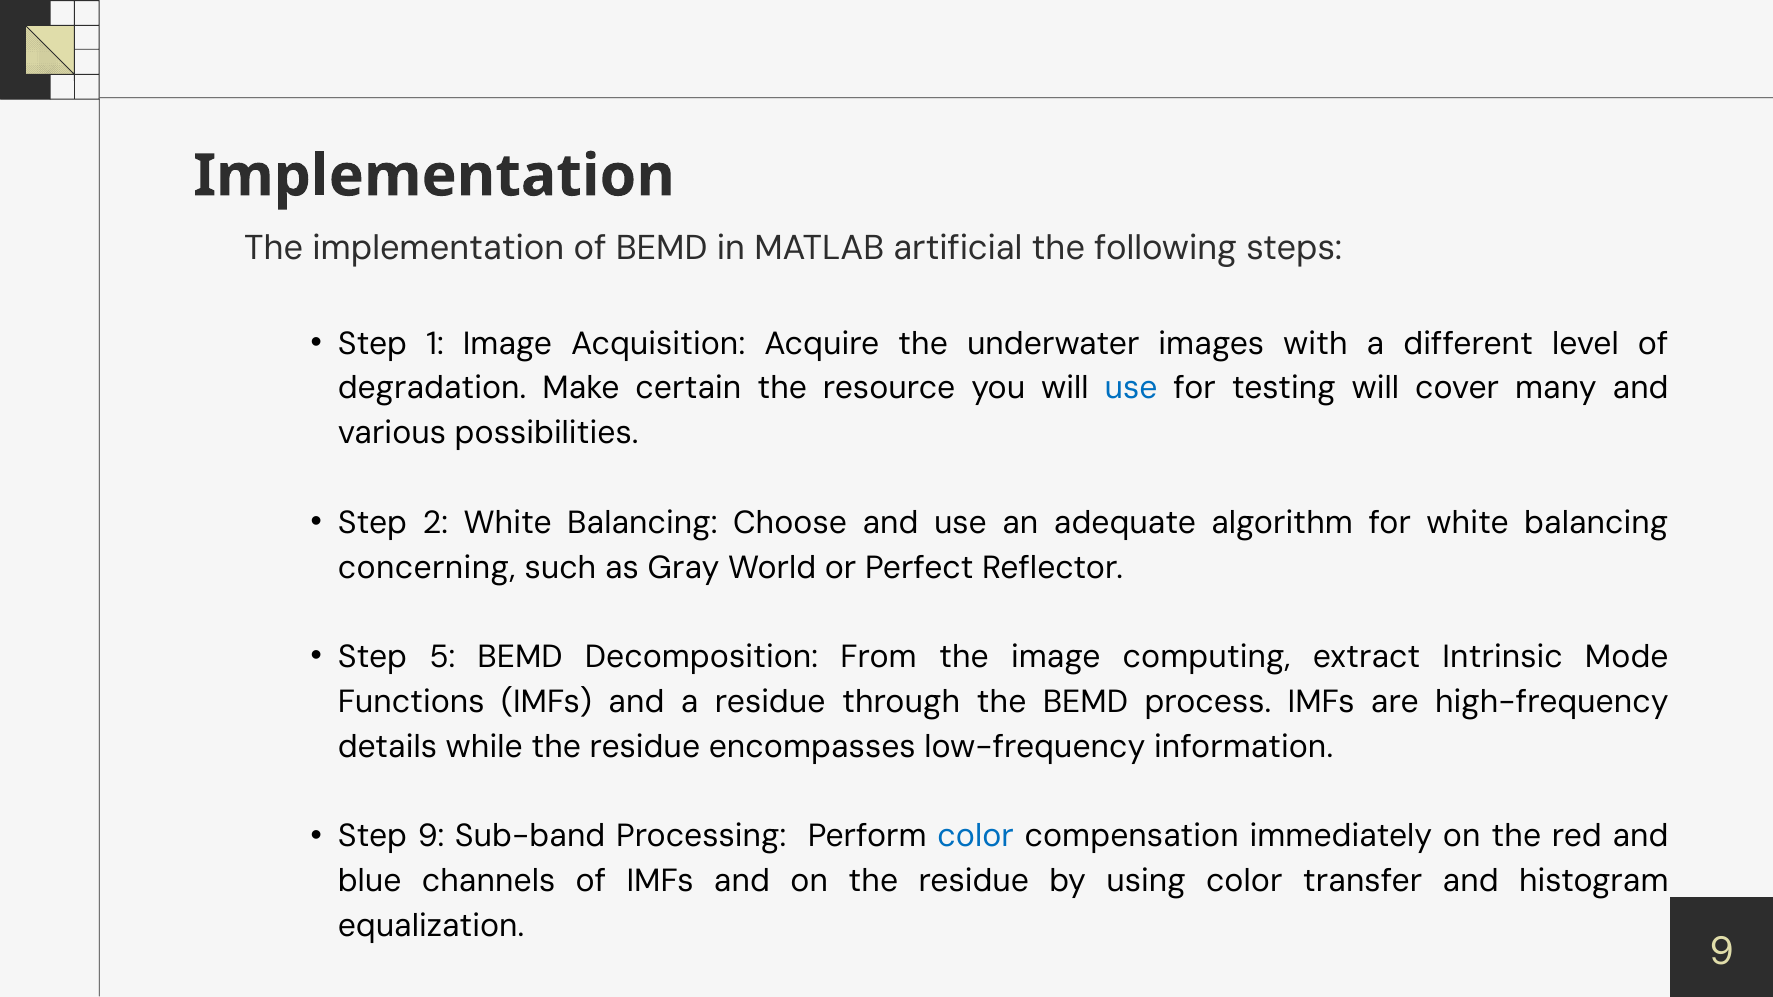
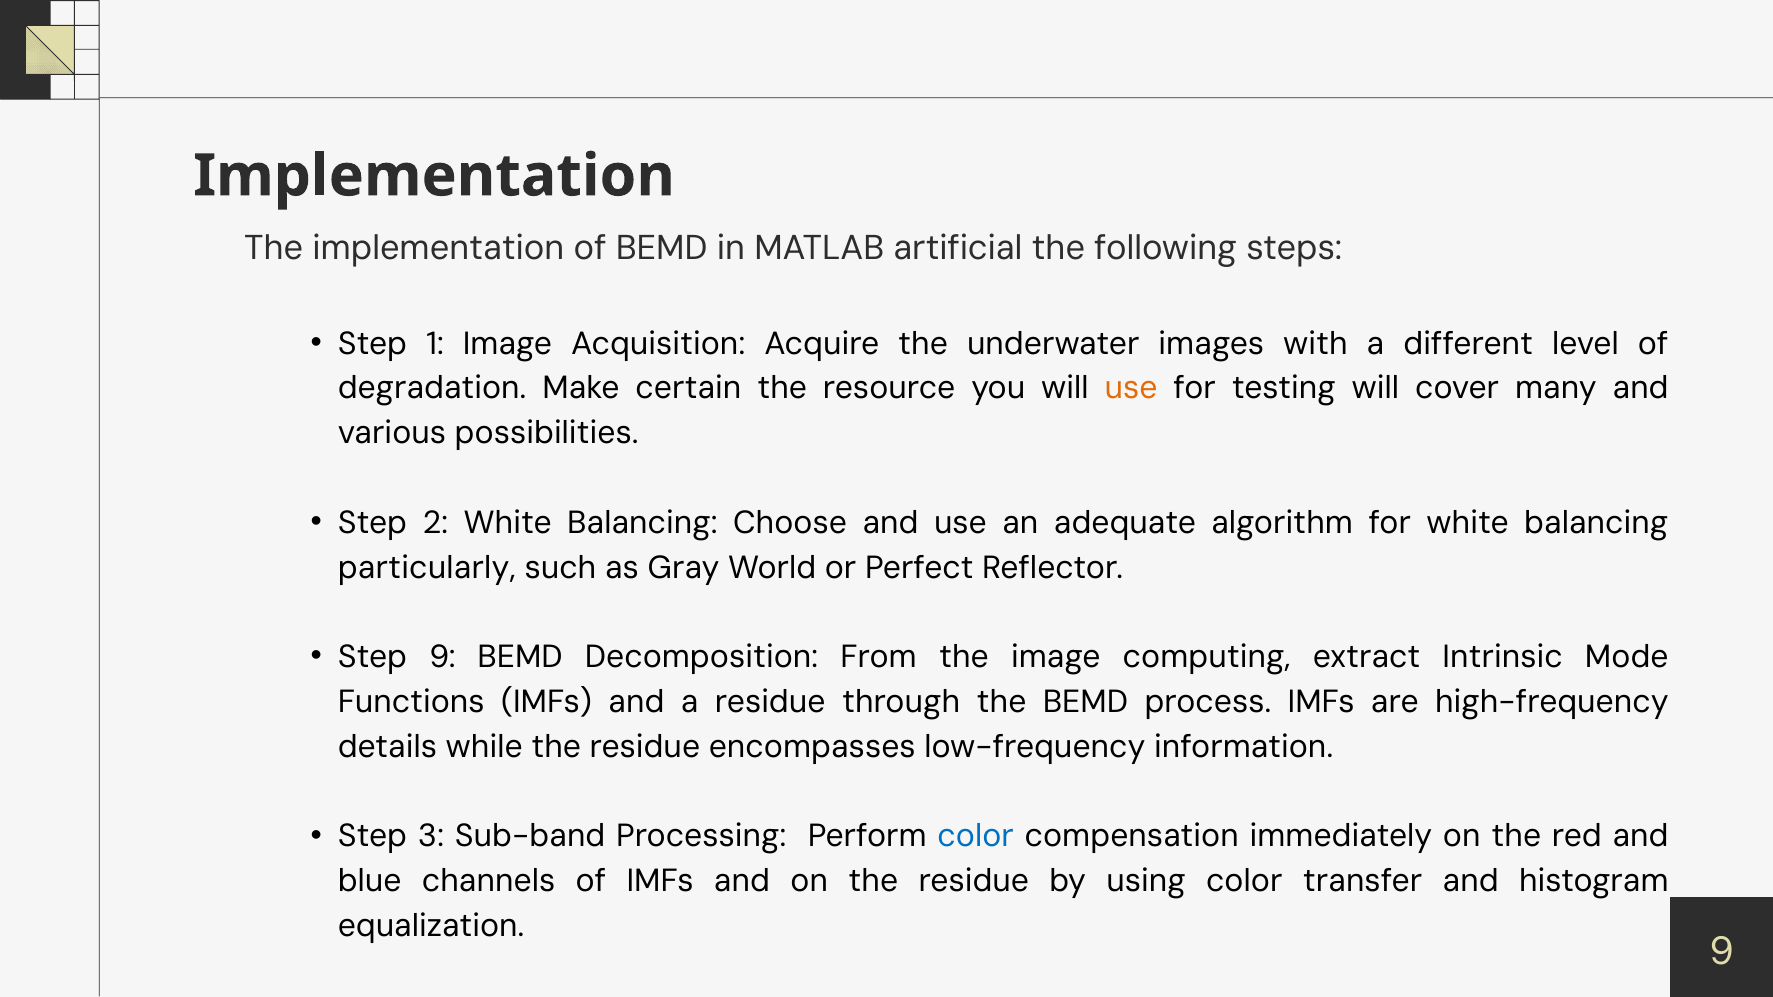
use at (1131, 388) colour: blue -> orange
concerning: concerning -> particularly
Step 5: 5 -> 9
Step 9: 9 -> 3
